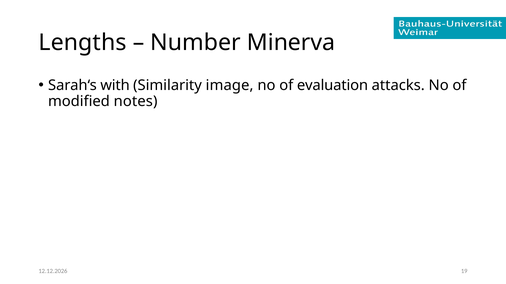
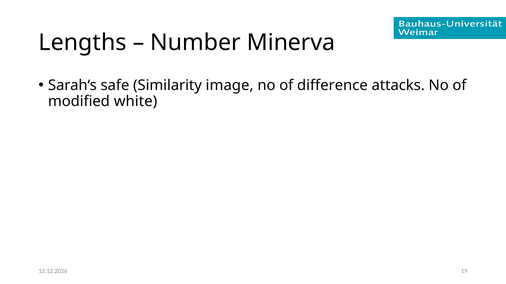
with: with -> safe
evaluation: evaluation -> difference
notes: notes -> white
